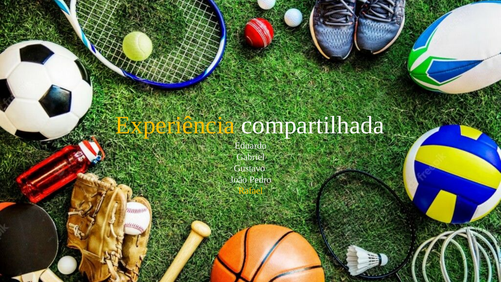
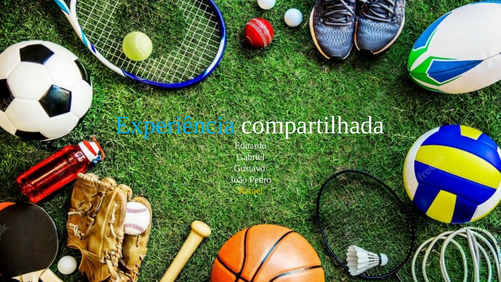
Experiência colour: yellow -> light blue
